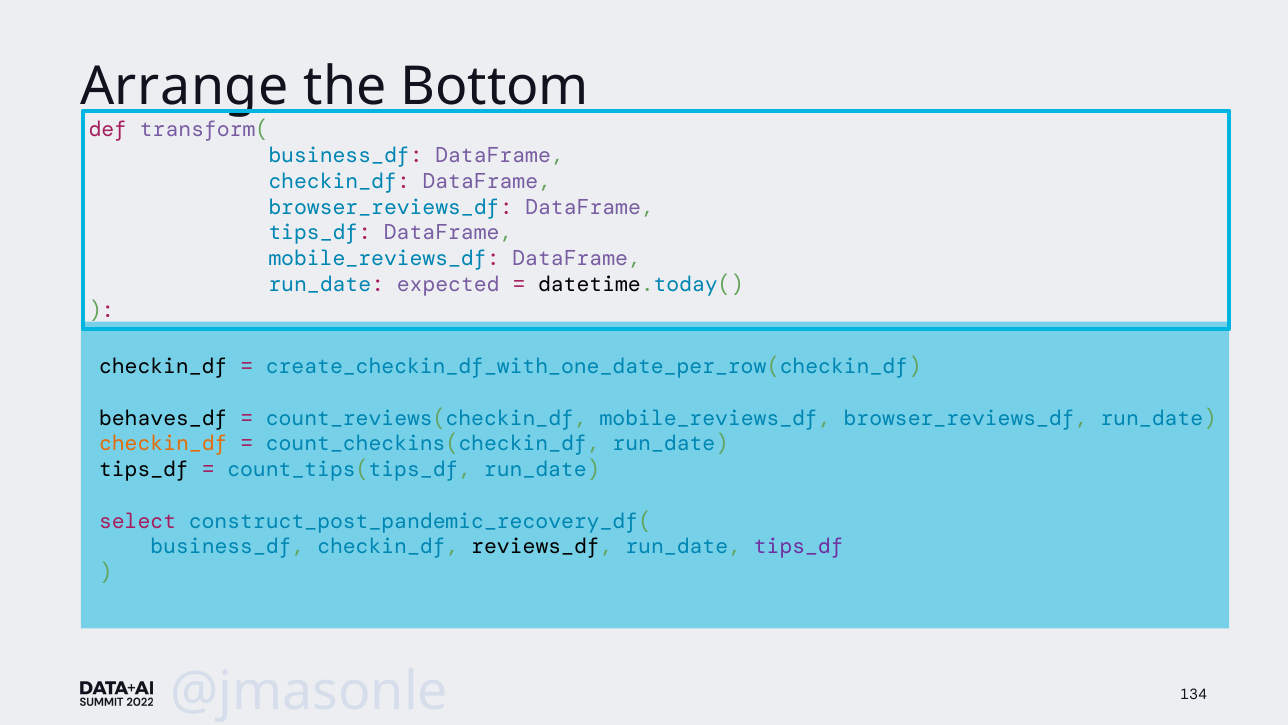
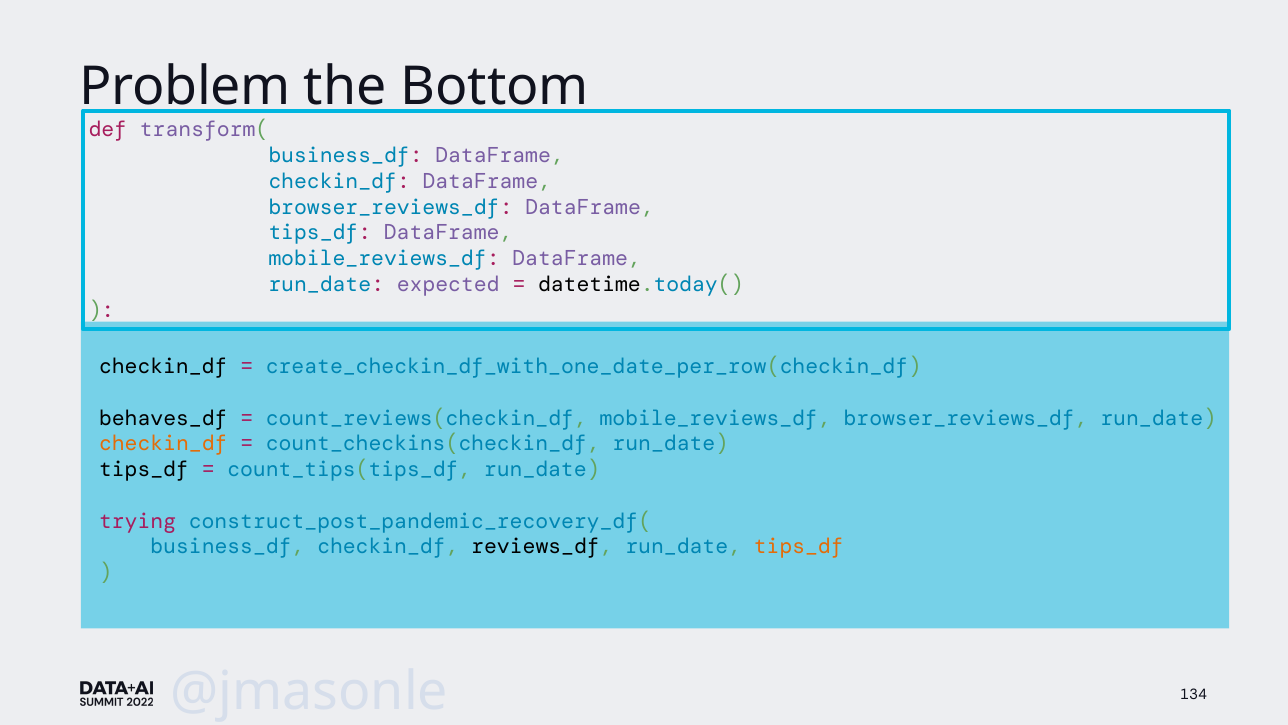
Arrange: Arrange -> Problem
select: select -> trying
tips_df at (799, 547) colour: purple -> orange
